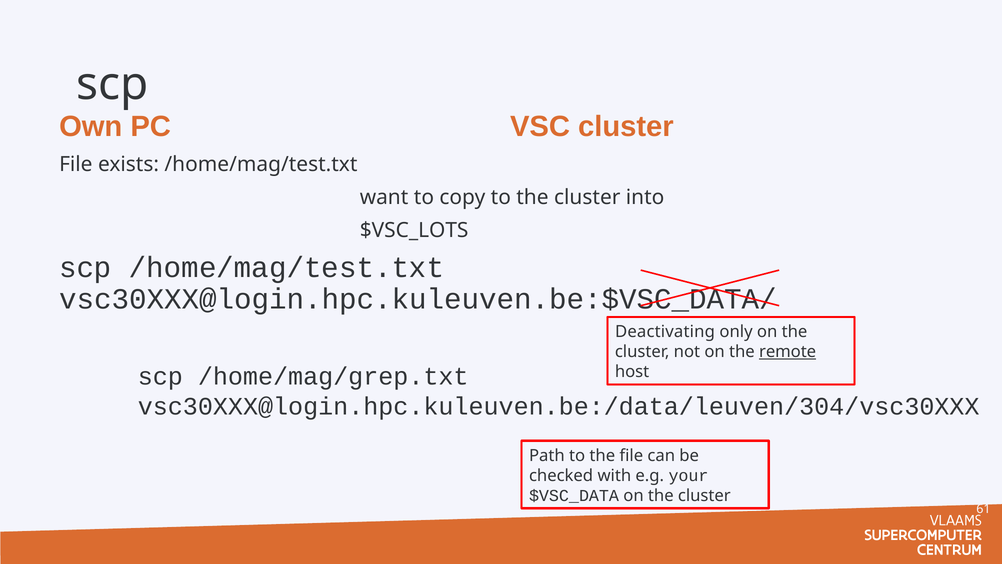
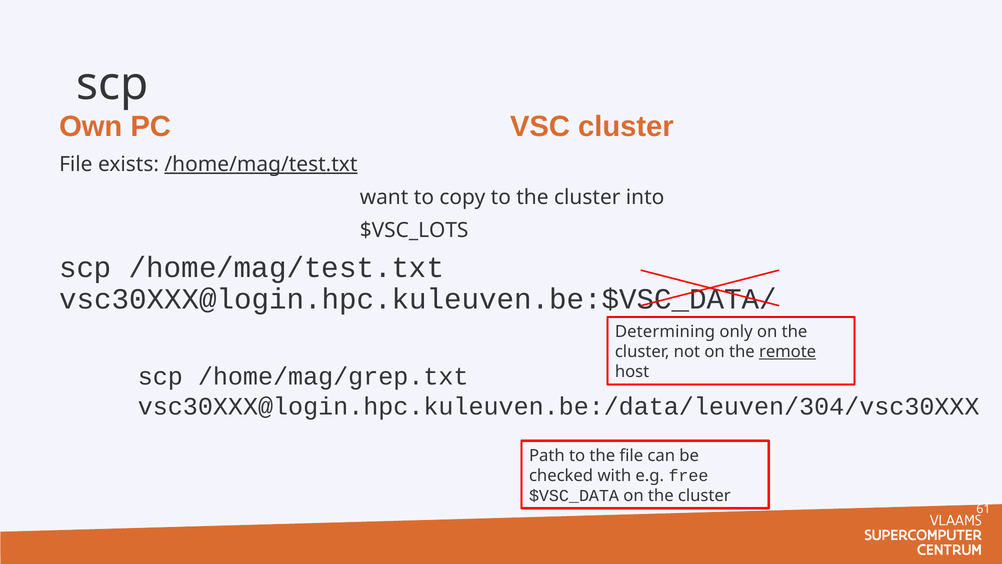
/home/mag/test.txt at (261, 164) underline: none -> present
Deactivating: Deactivating -> Determining
your: your -> free
